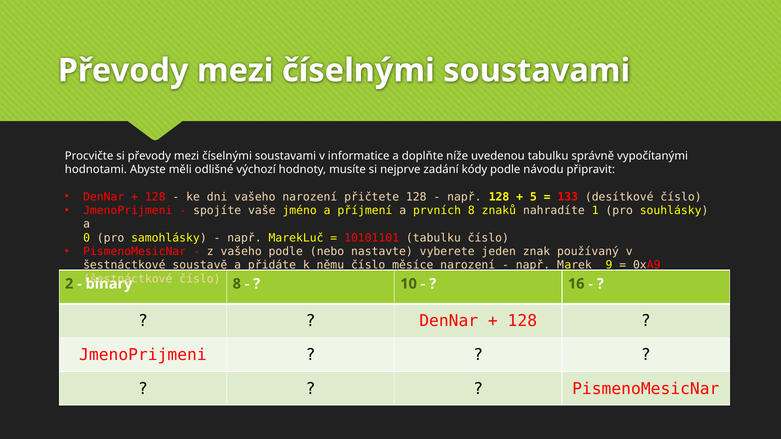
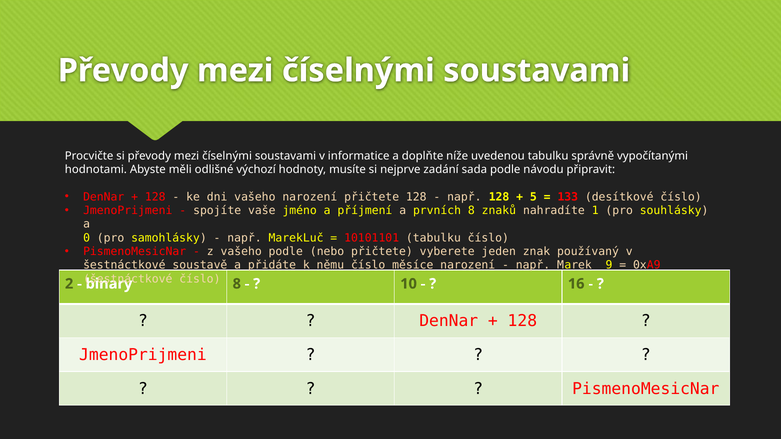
kódy: kódy -> sada
nebo nastavte: nastavte -> přičtete
